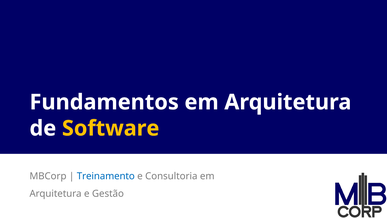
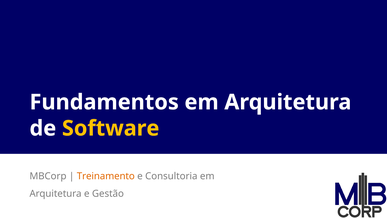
Treinamento colour: blue -> orange
